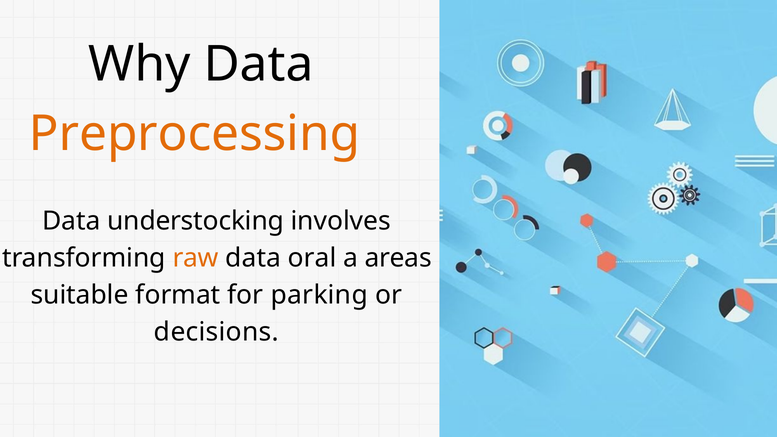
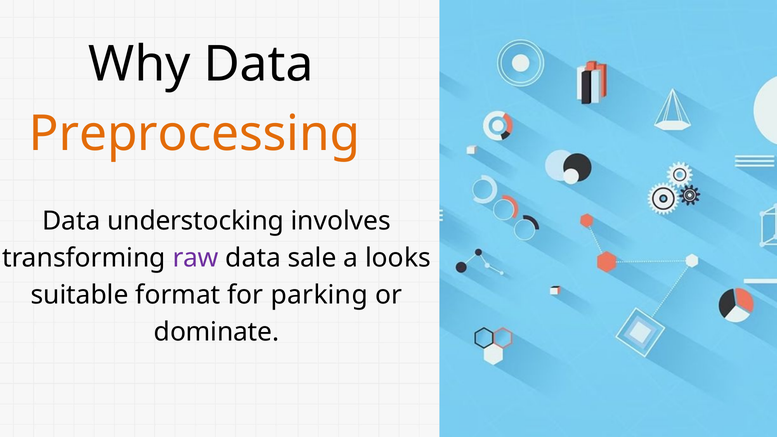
raw colour: orange -> purple
oral: oral -> sale
areas: areas -> looks
decisions: decisions -> dominate
